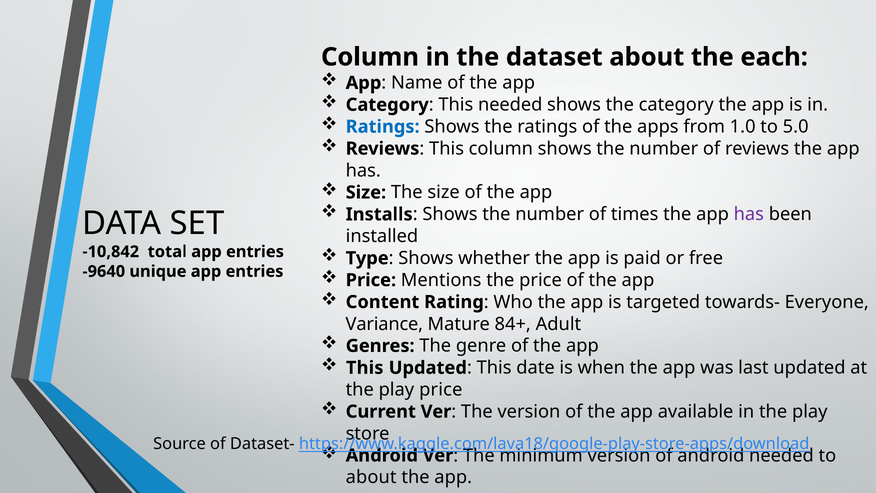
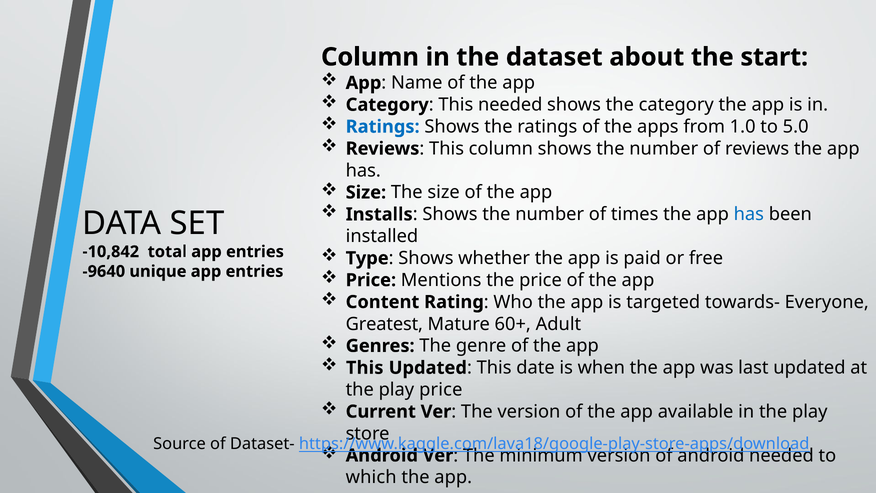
each: each -> start
has at (749, 214) colour: purple -> blue
Variance: Variance -> Greatest
84+: 84+ -> 60+
about at (371, 477): about -> which
